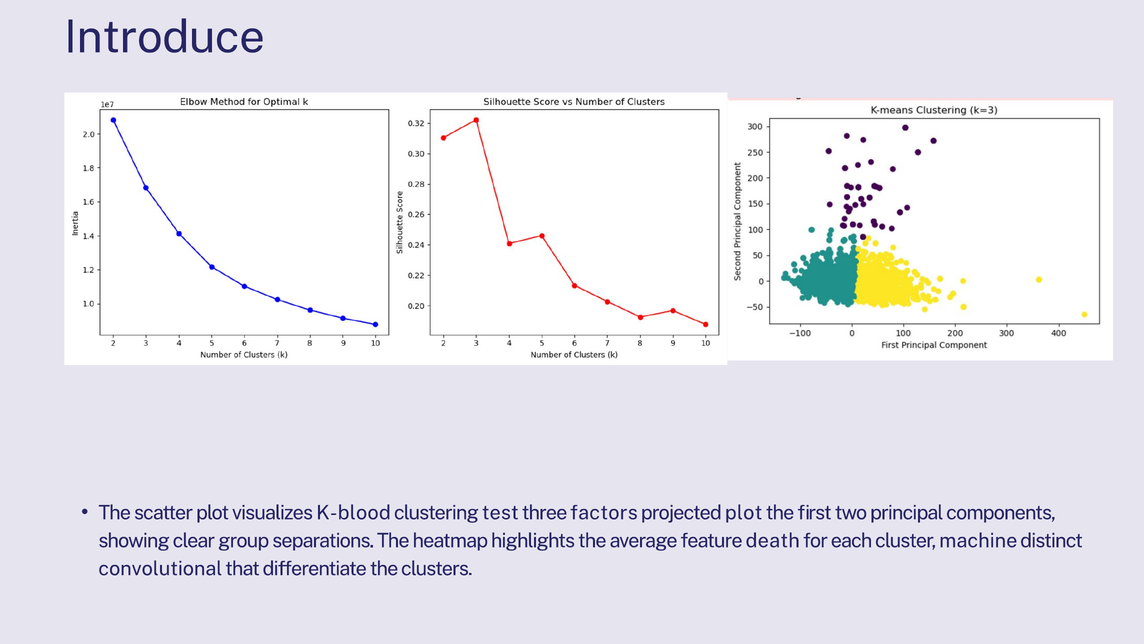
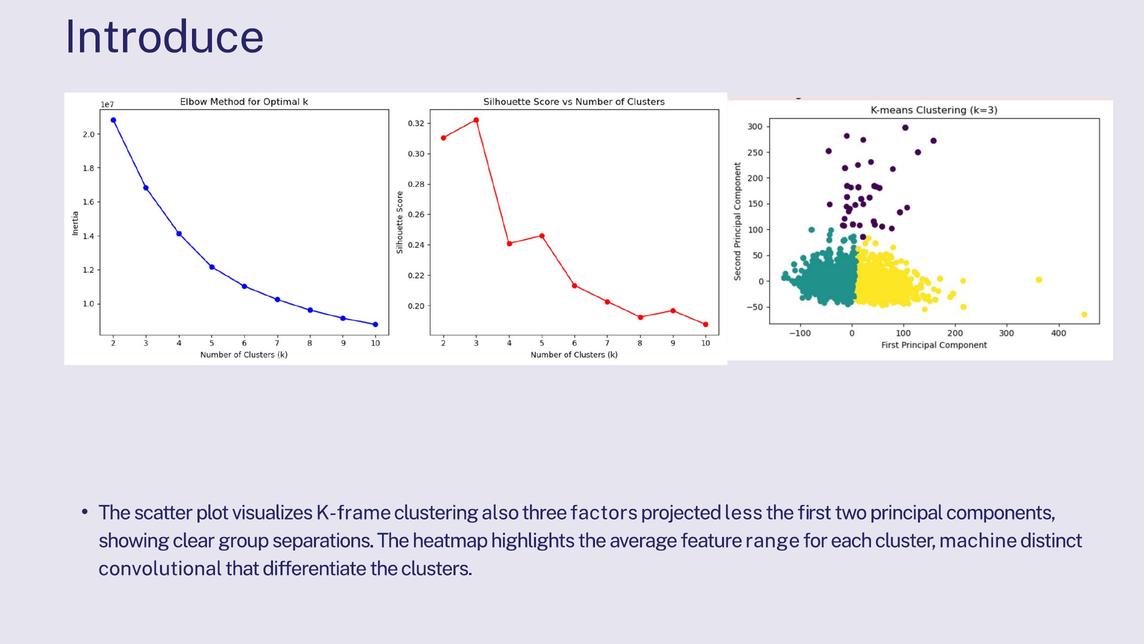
K-blood: K-blood -> K-frame
test: test -> also
projected plot: plot -> less
death: death -> range
